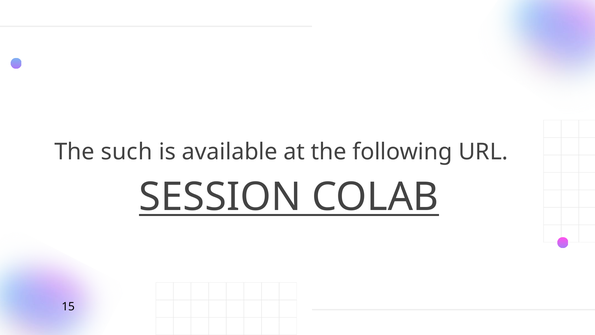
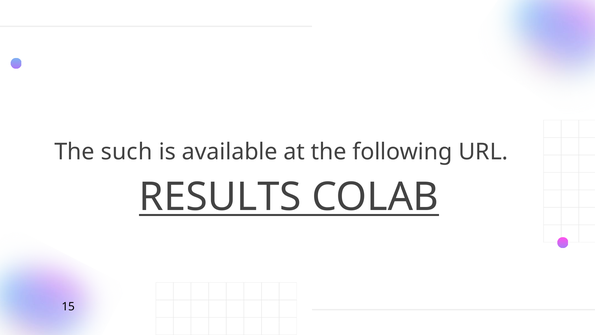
SESSION: SESSION -> RESULTS
